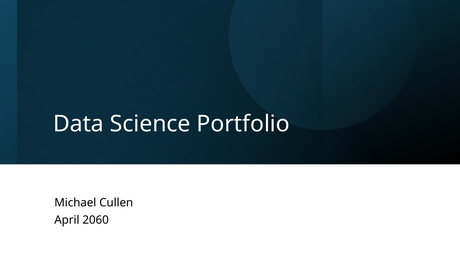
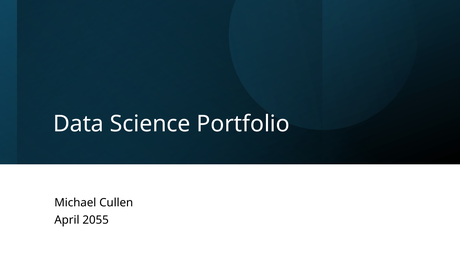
2060: 2060 -> 2055
